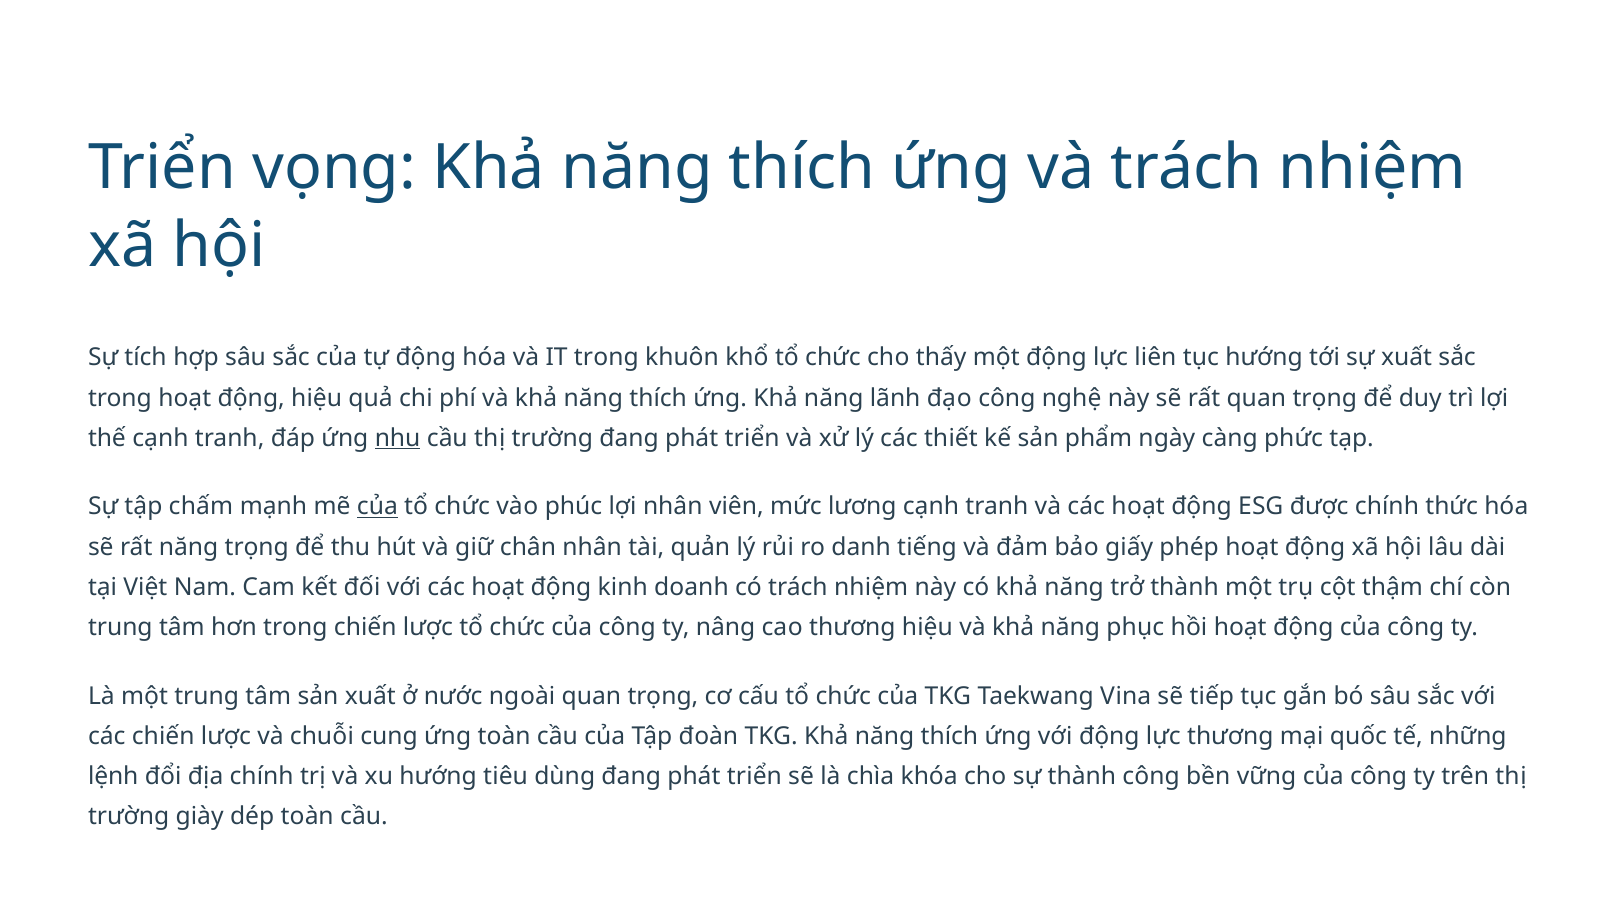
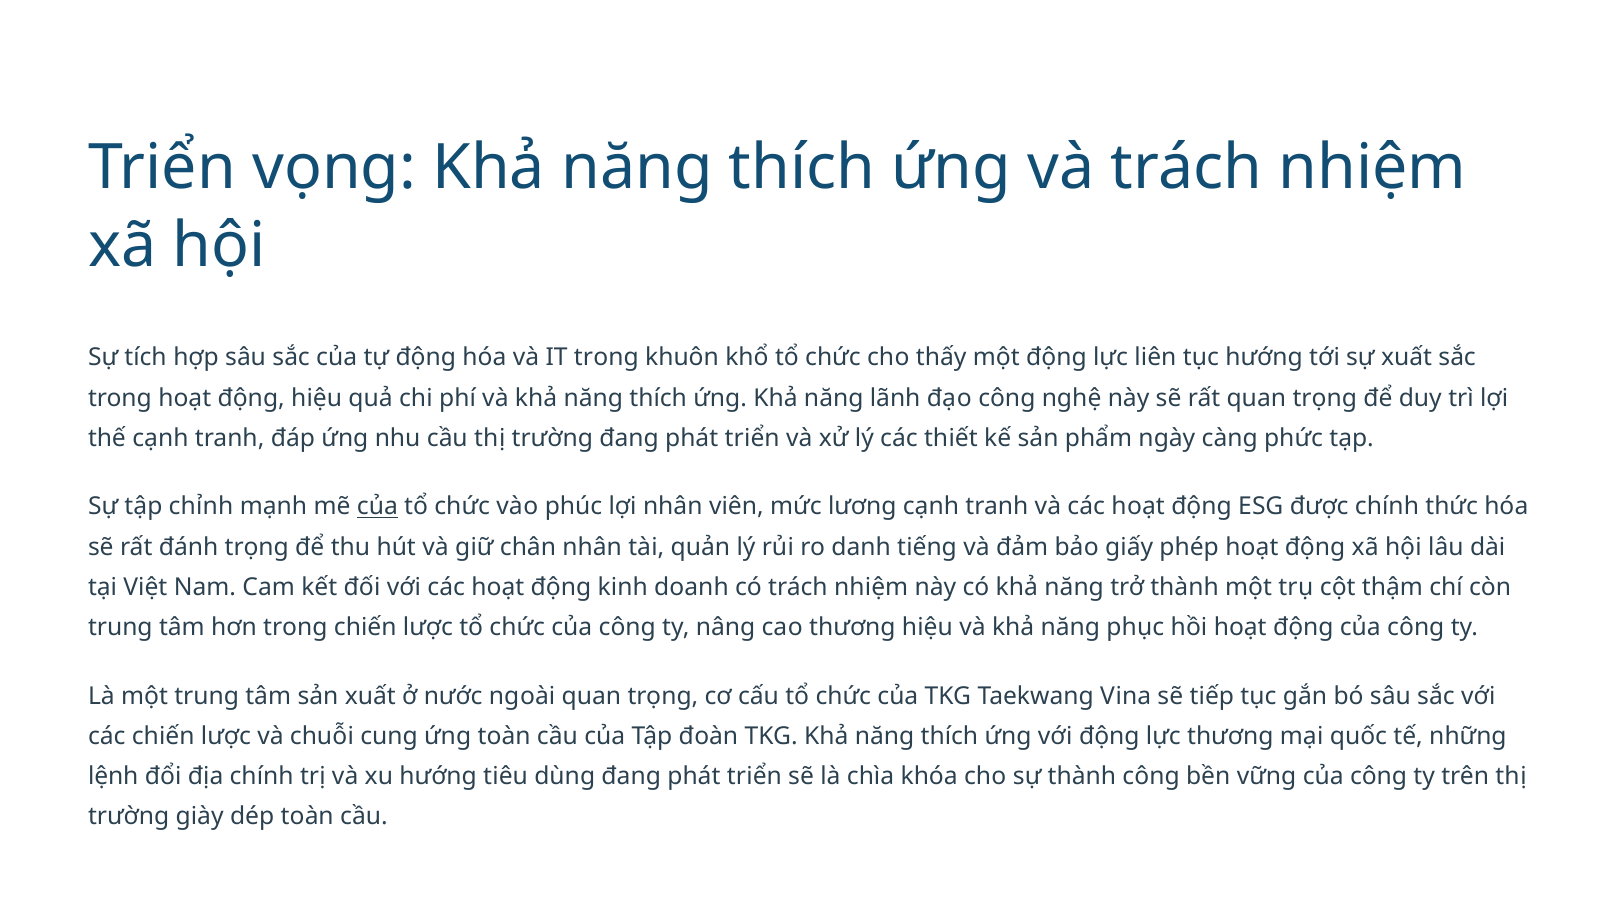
nhu underline: present -> none
chấm: chấm -> chỉnh
rất năng: năng -> đánh
